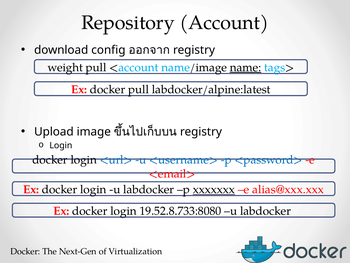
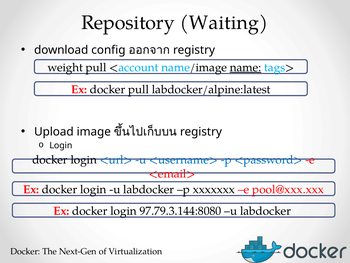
Account: Account -> Waiting
xxxxxxx underline: present -> none
alias@xxx.xxx: alias@xxx.xxx -> pool@xxx.xxx
19.52.8.733:8080: 19.52.8.733:8080 -> 97.79.3.144:8080
